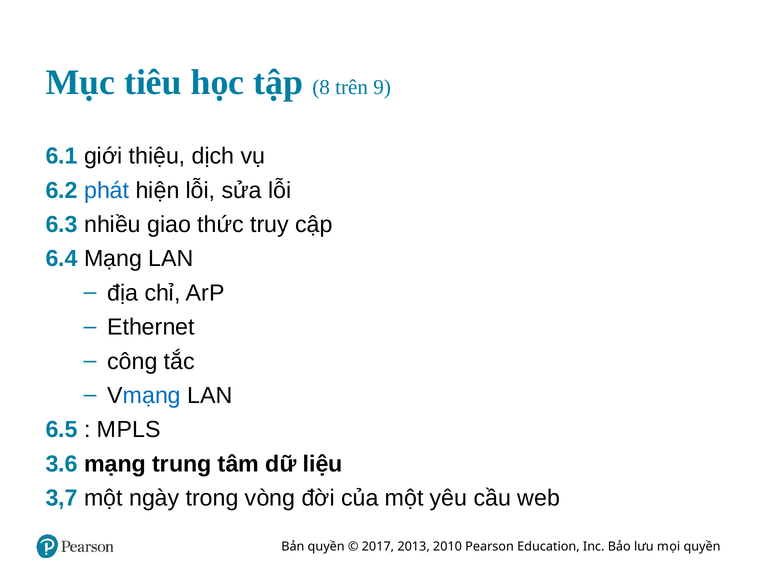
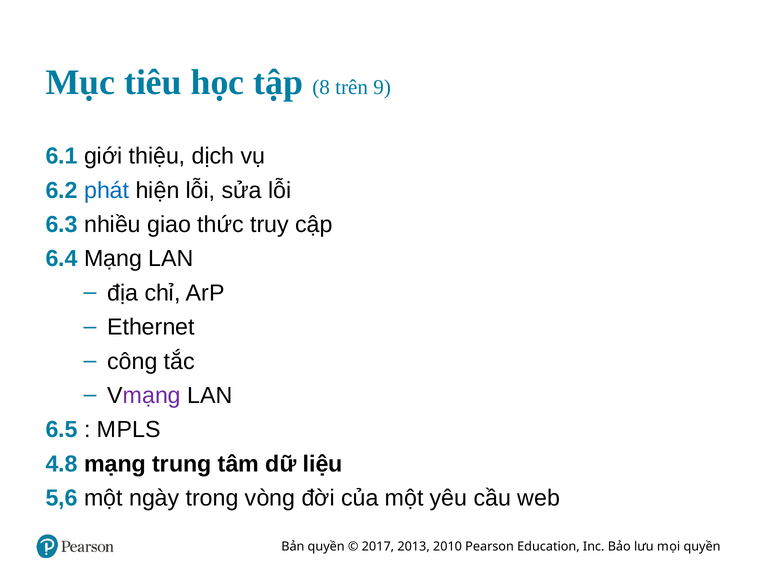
mạng at (152, 396) colour: blue -> purple
3.6: 3.6 -> 4.8
3,7: 3,7 -> 5,6
